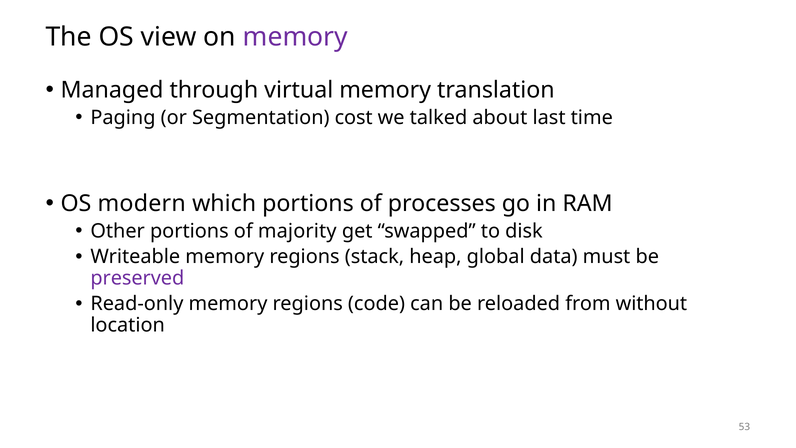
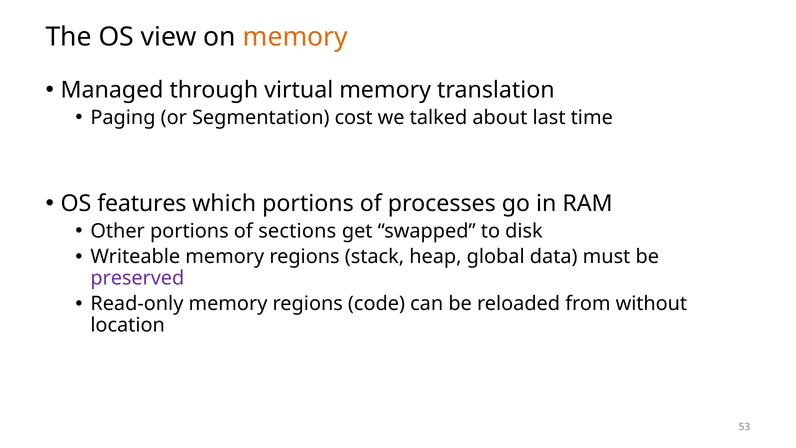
memory at (295, 37) colour: purple -> orange
modern: modern -> features
majority: majority -> sections
